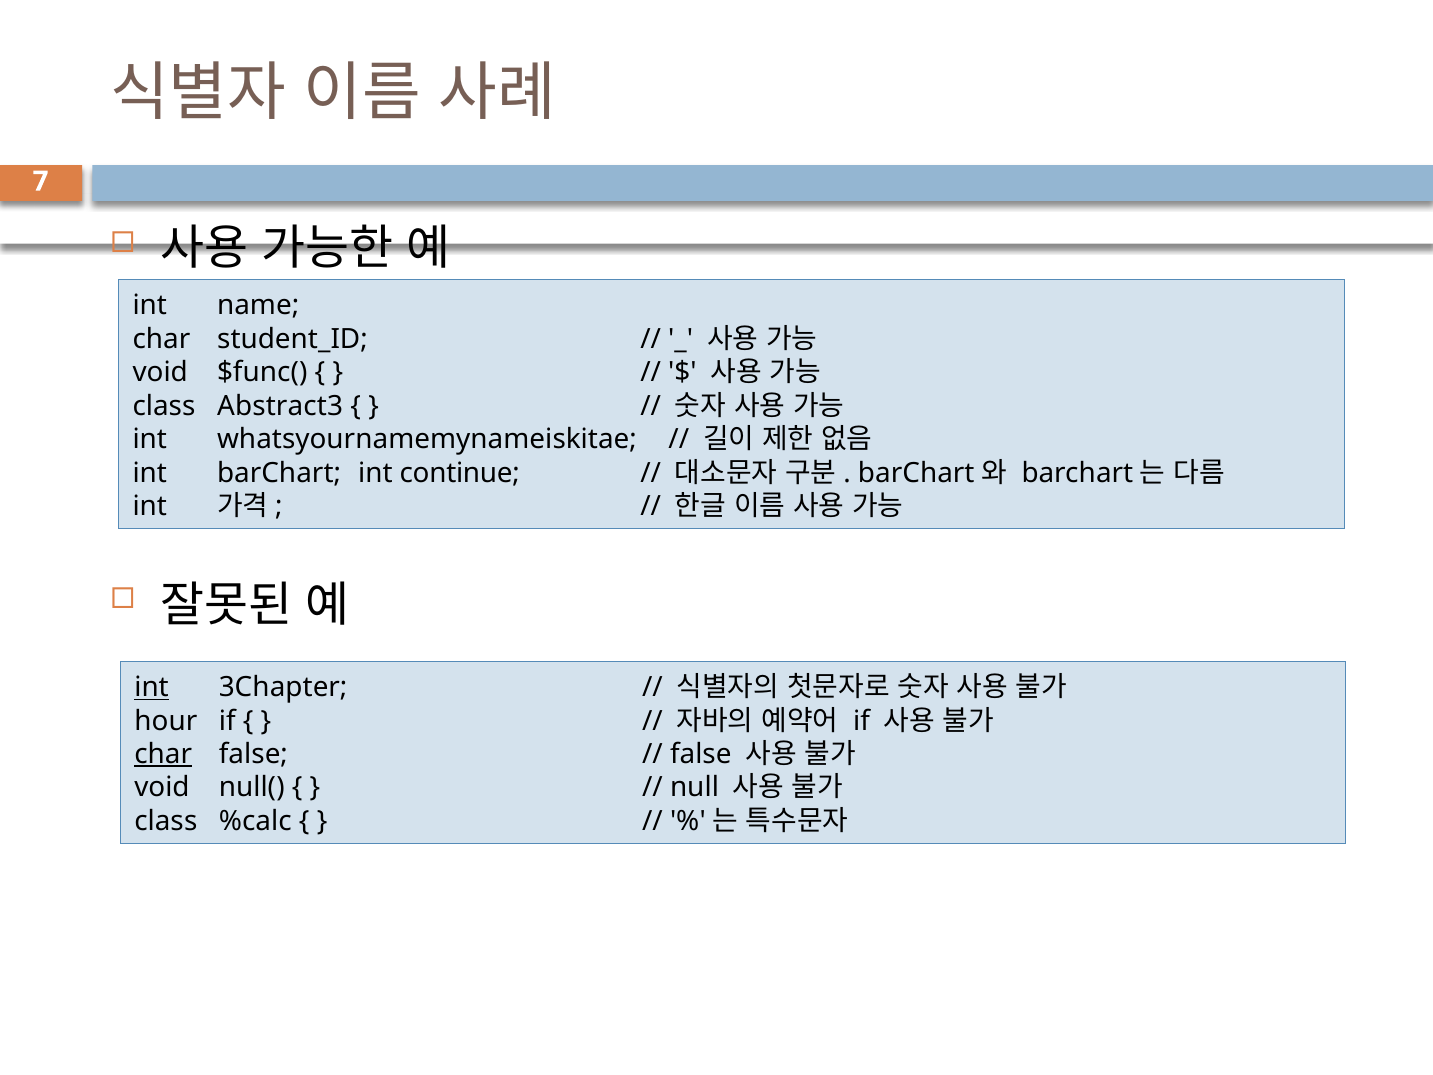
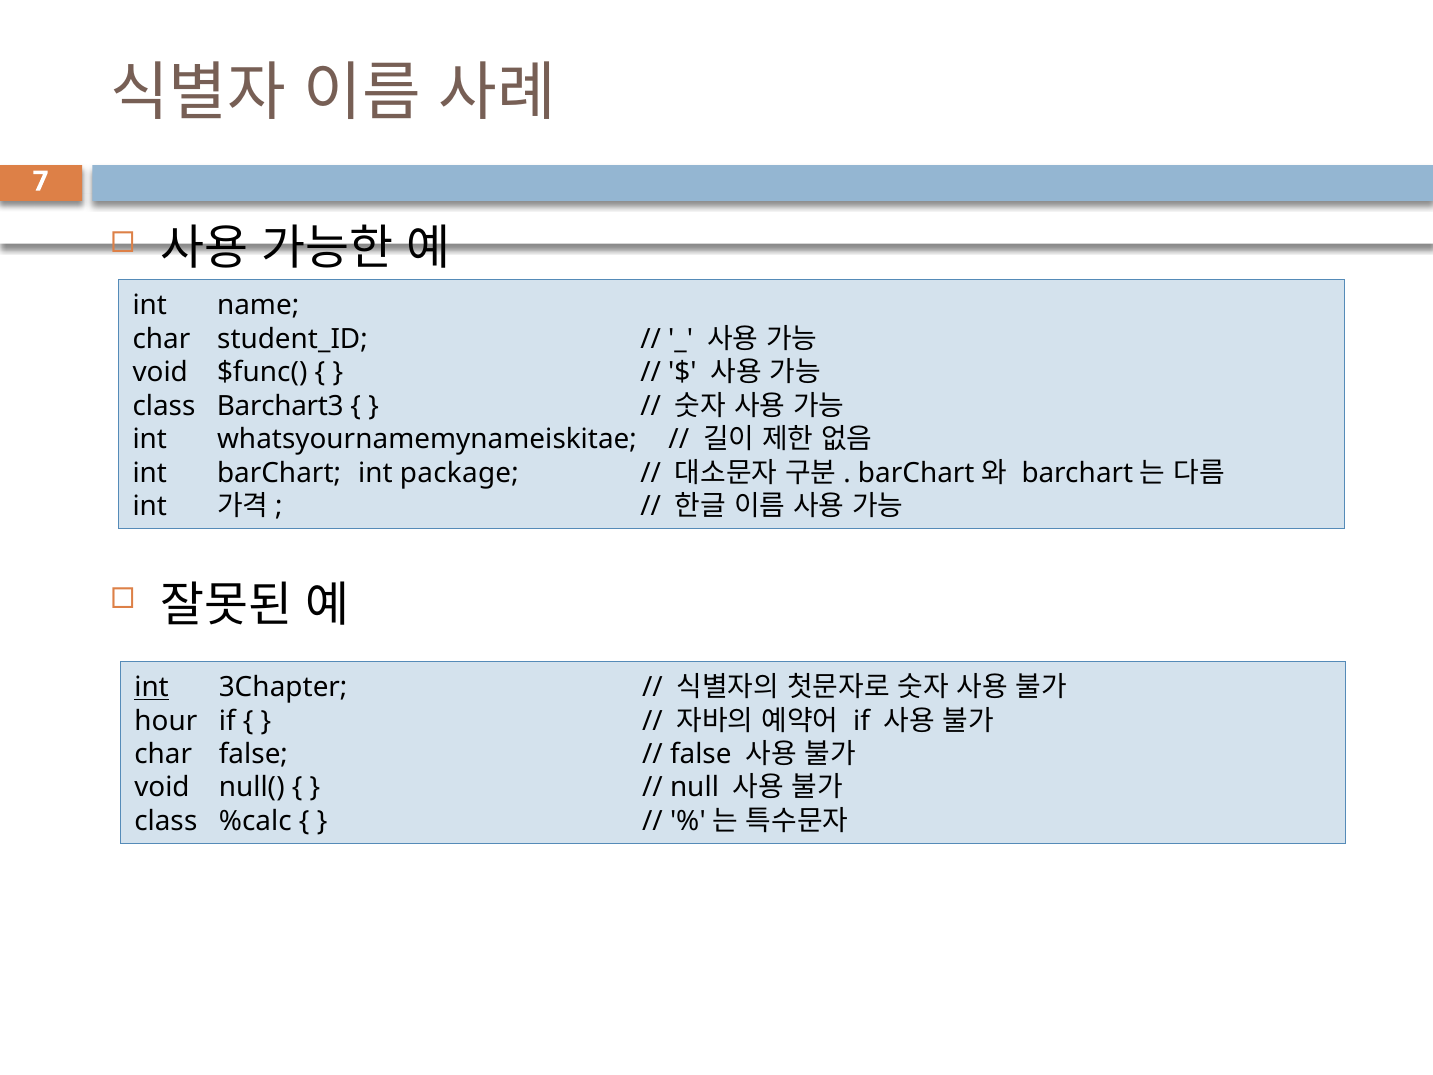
Abstract3: Abstract3 -> Barchart3
continue: continue -> package
char at (163, 754) underline: present -> none
